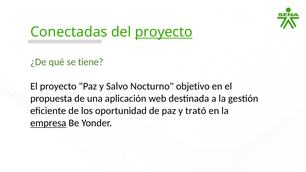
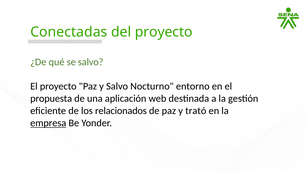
proyecto at (164, 32) underline: present -> none
se tiene: tiene -> salvo
objetivo: objetivo -> entorno
oportunidad: oportunidad -> relacionados
